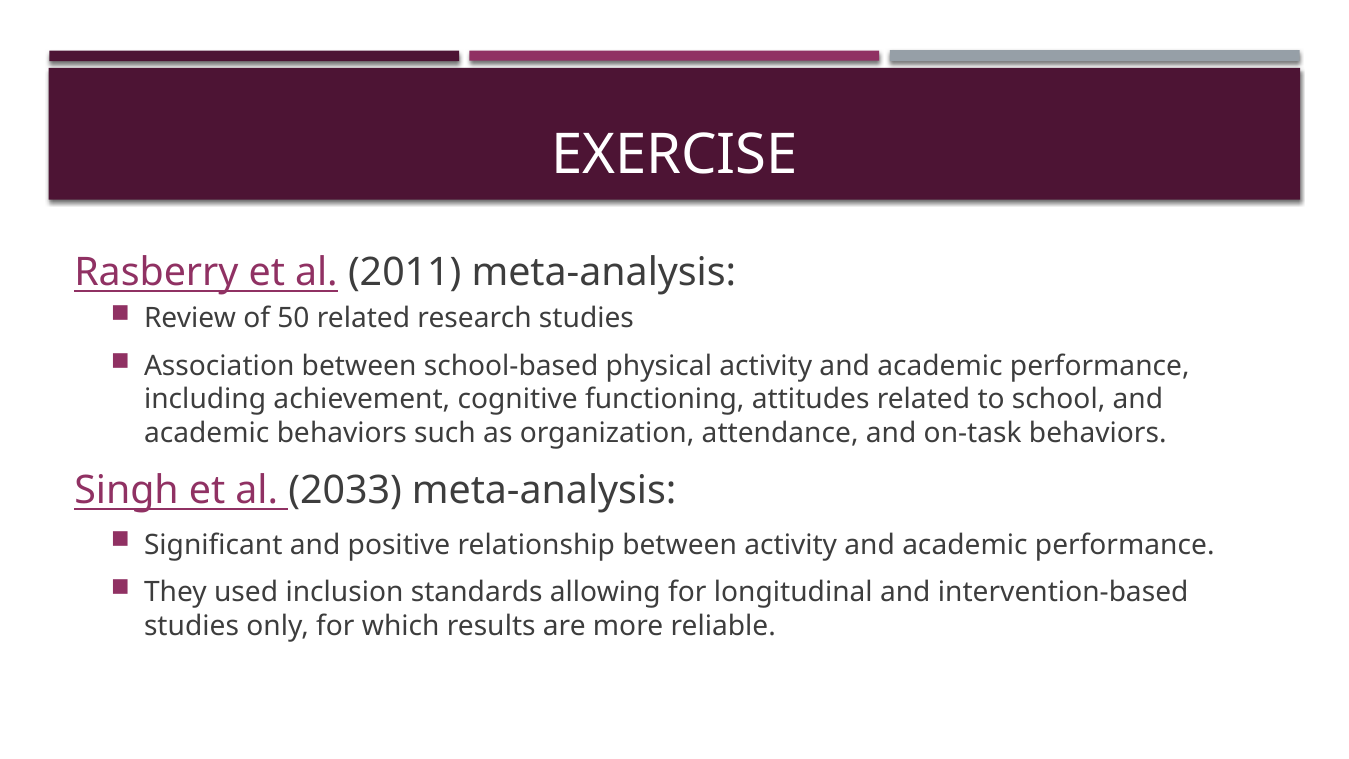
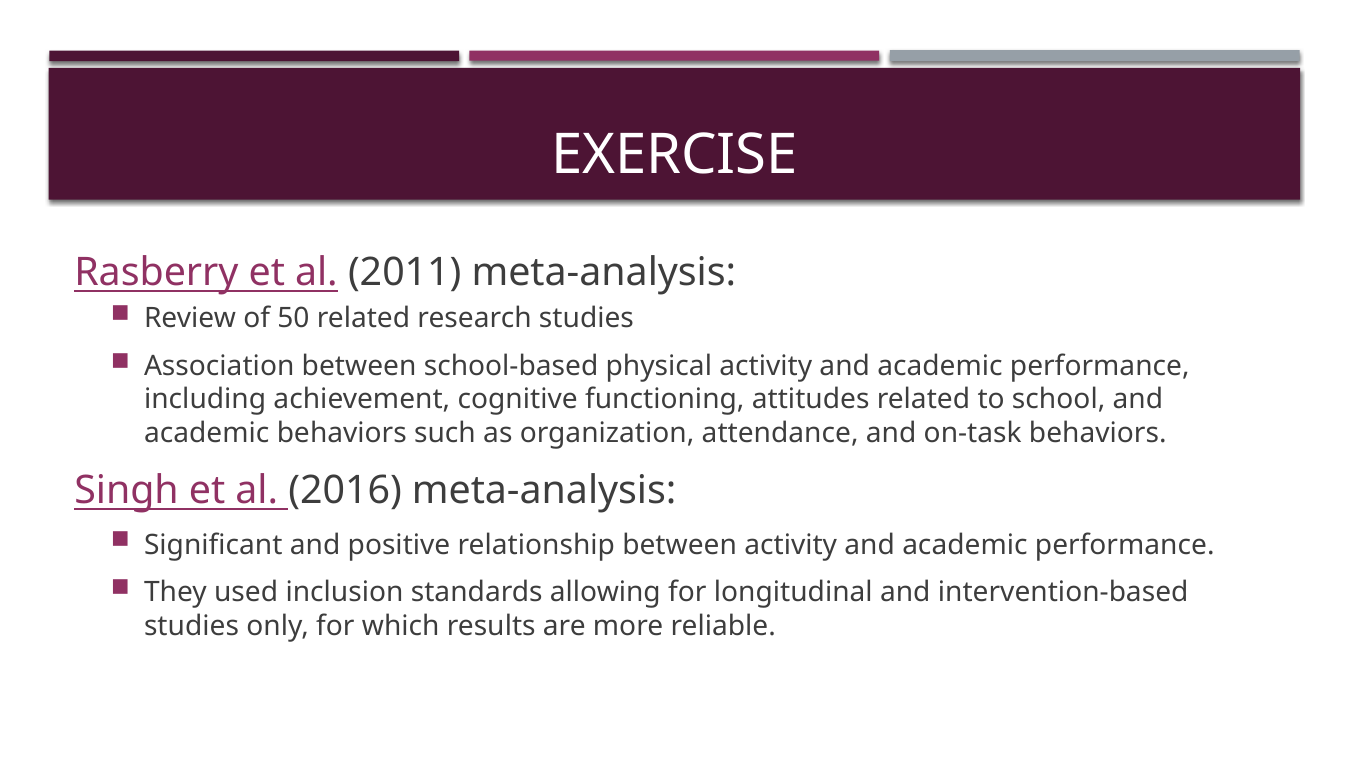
2033: 2033 -> 2016
